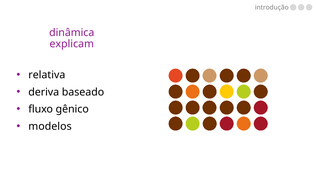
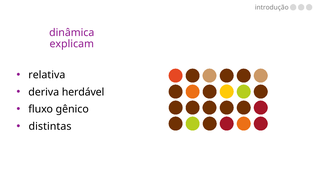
baseado: baseado -> herdável
modelos: modelos -> distintas
